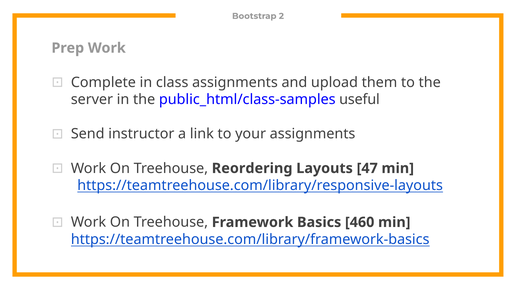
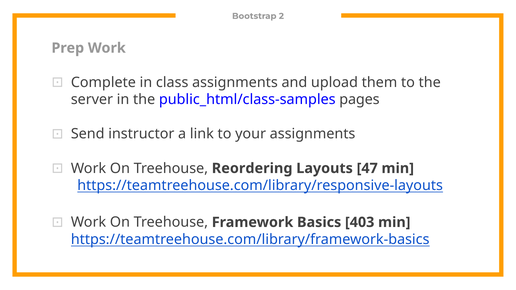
useful: useful -> pages
460: 460 -> 403
